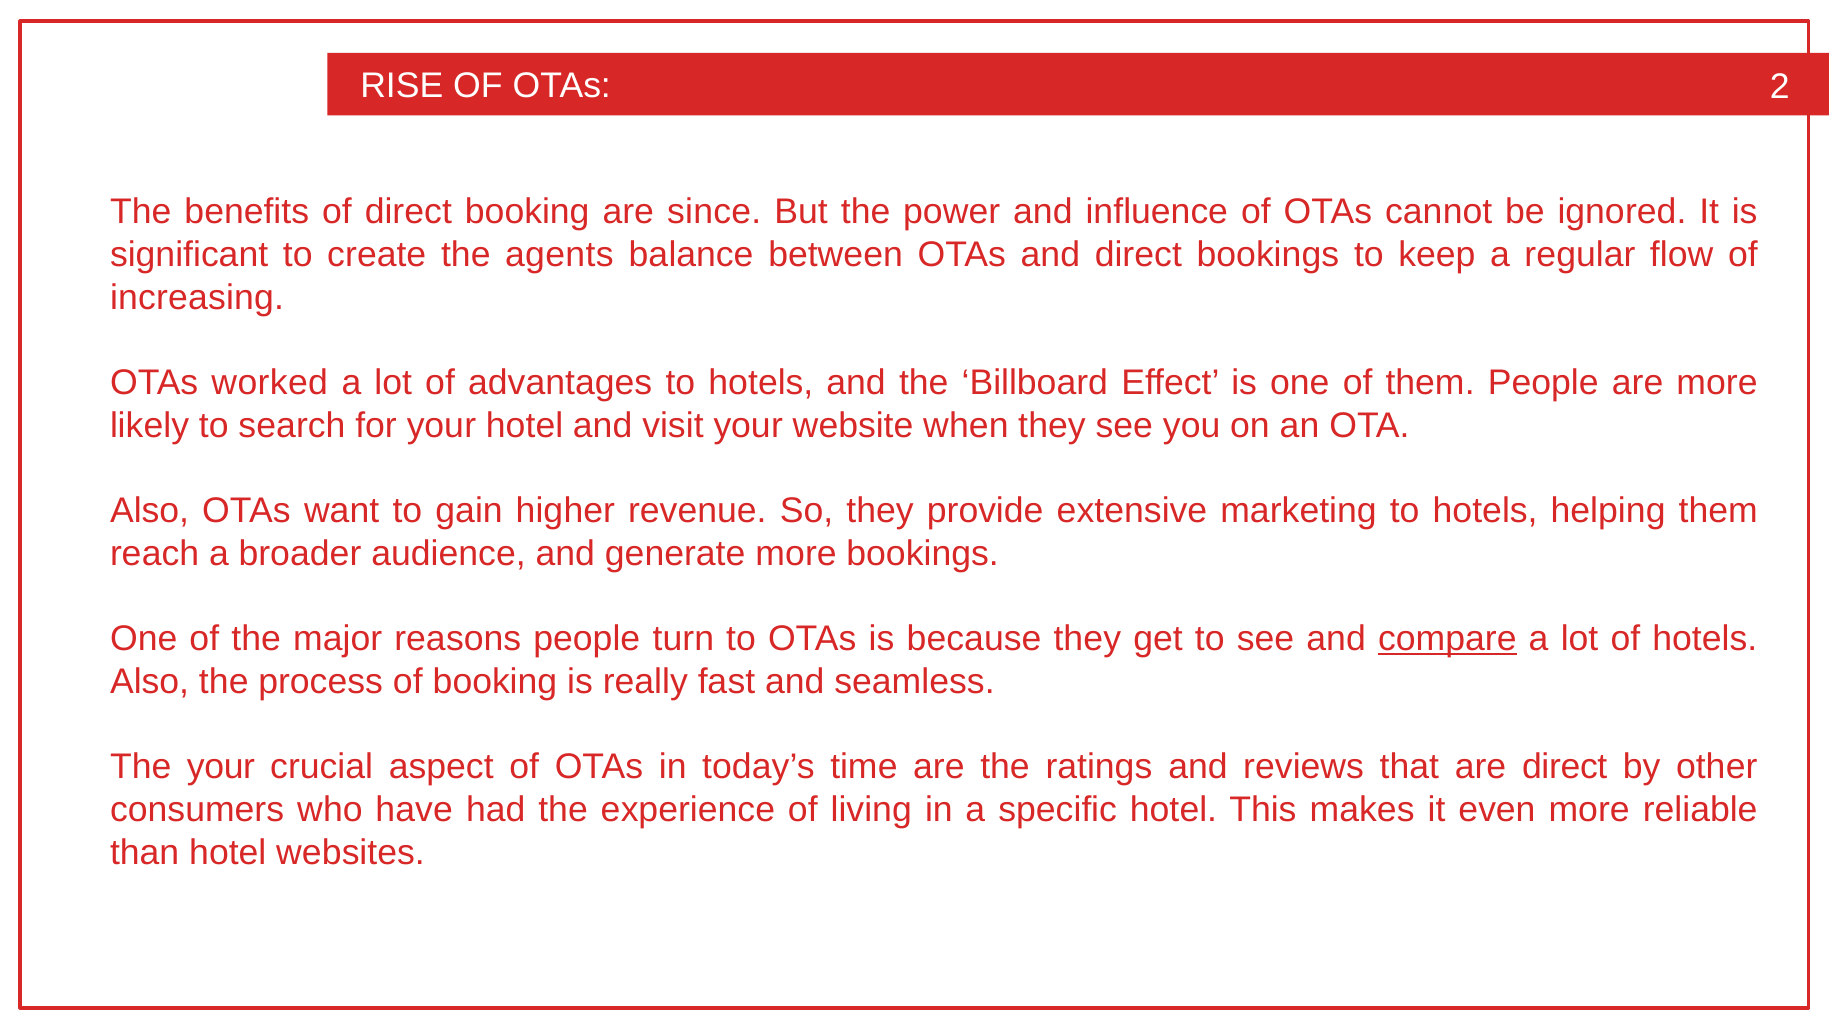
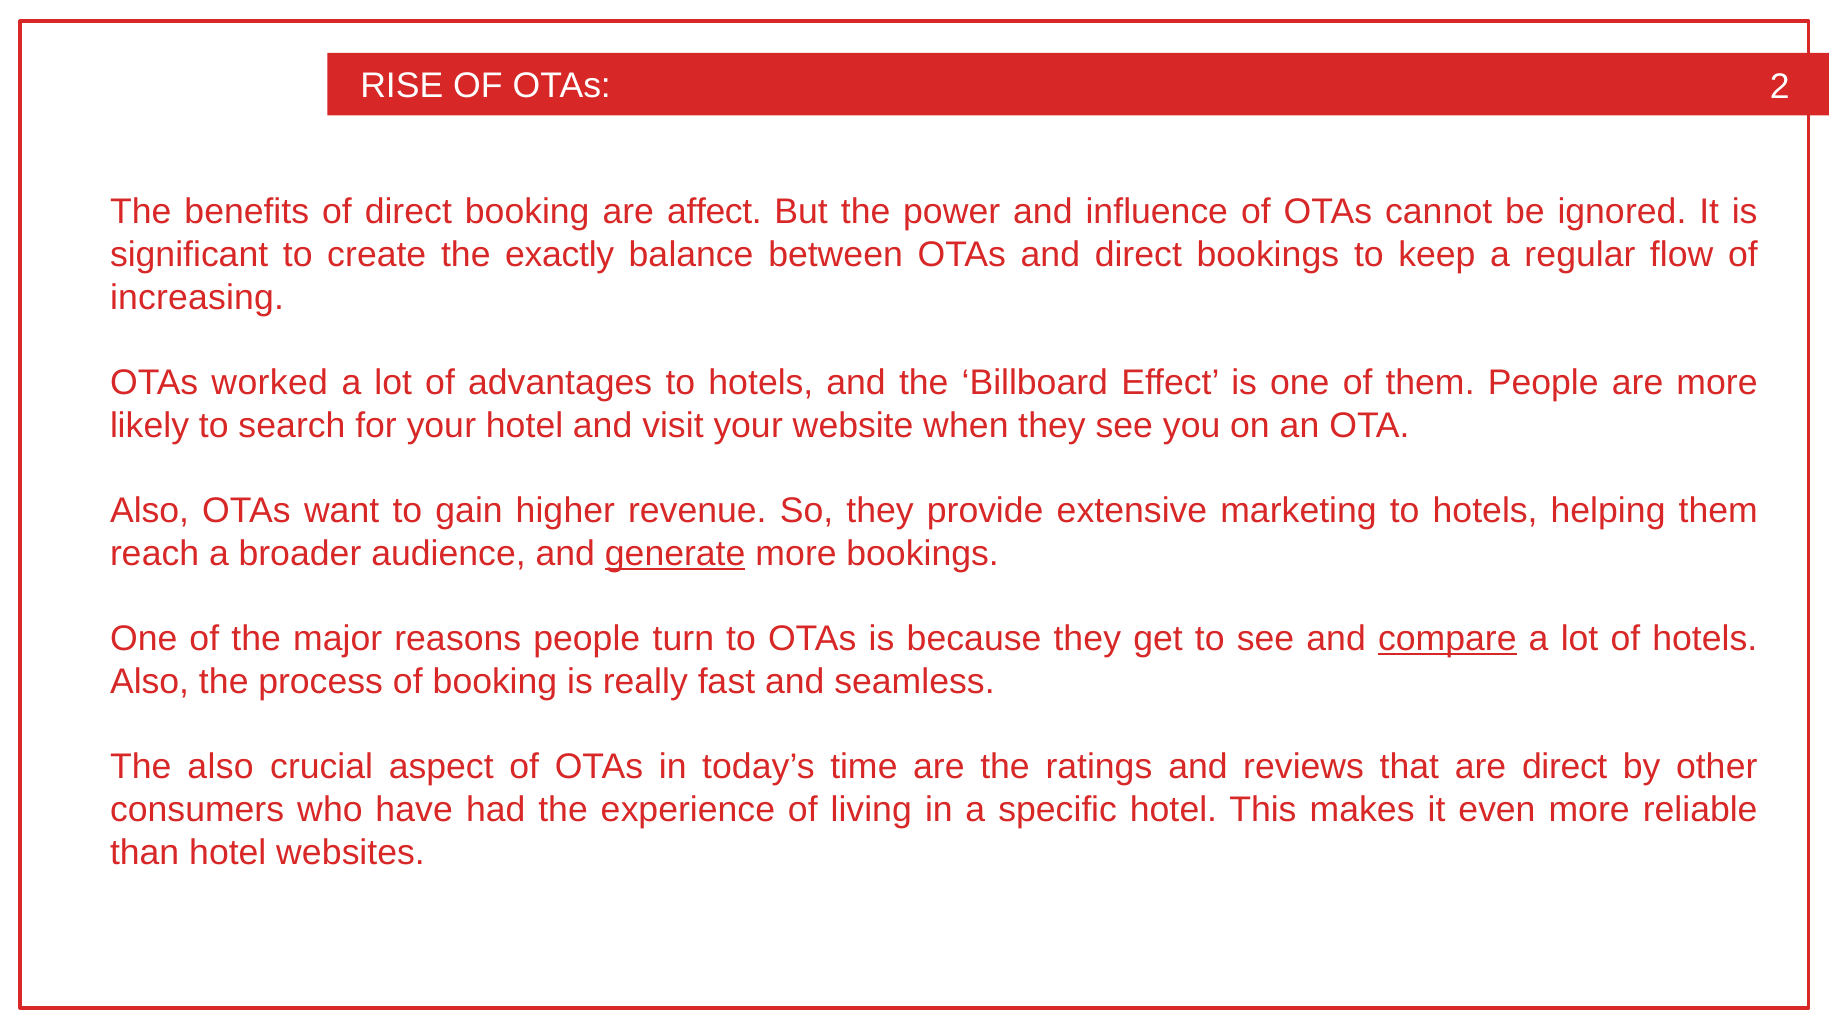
since: since -> affect
agents: agents -> exactly
generate underline: none -> present
The your: your -> also
